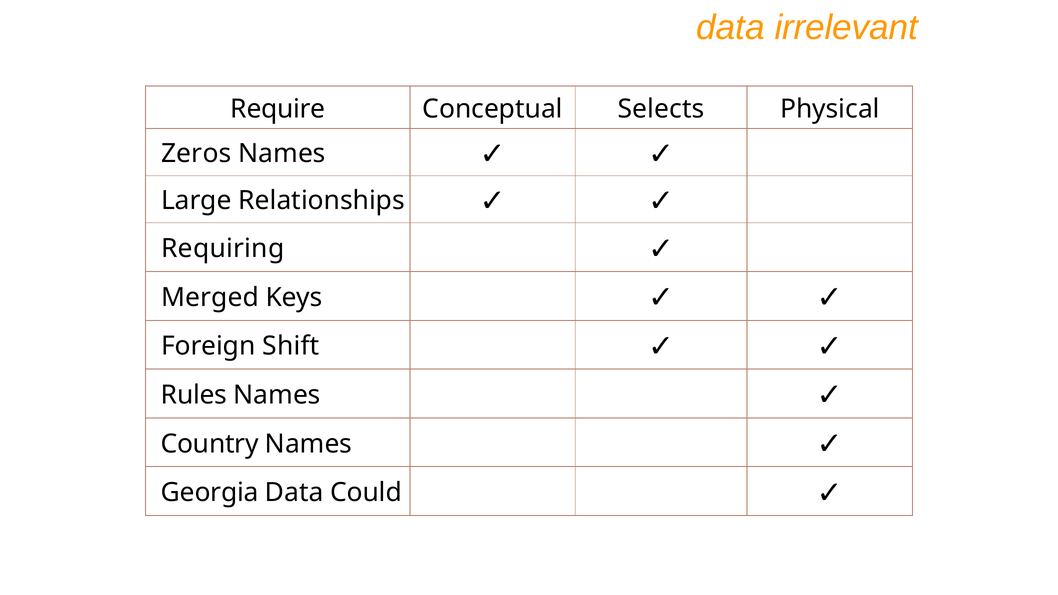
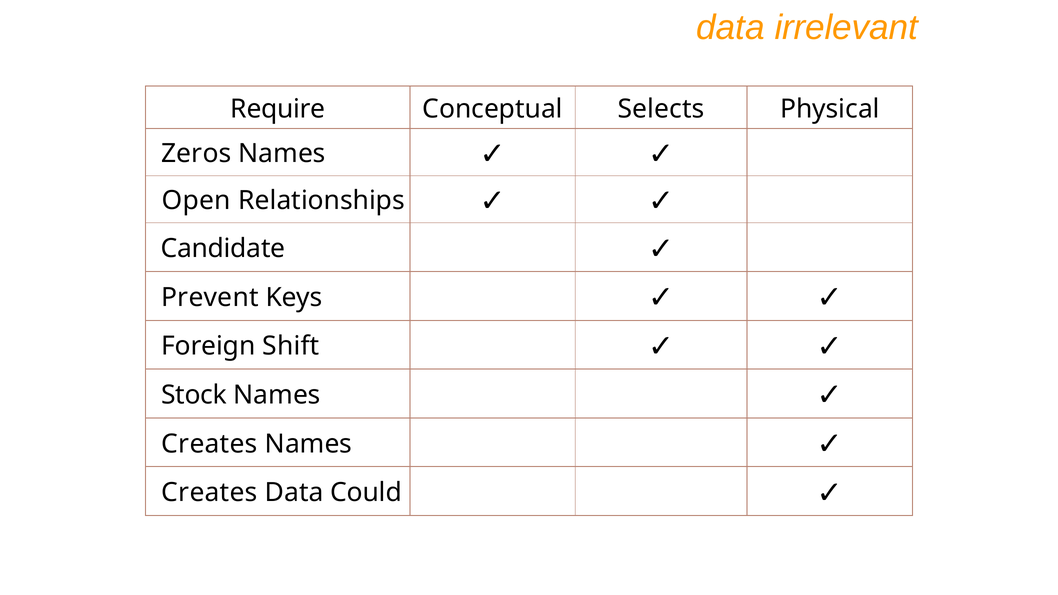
Large: Large -> Open
Requiring: Requiring -> Candidate
Merged: Merged -> Prevent
Rules: Rules -> Stock
Country at (210, 444): Country -> Creates
Georgia at (210, 493): Georgia -> Creates
